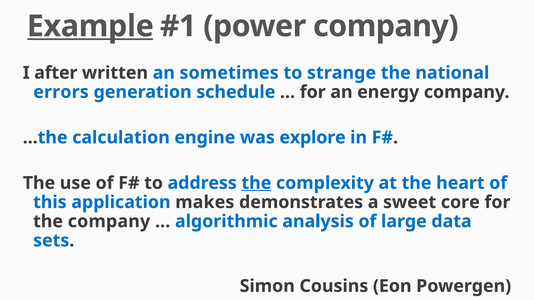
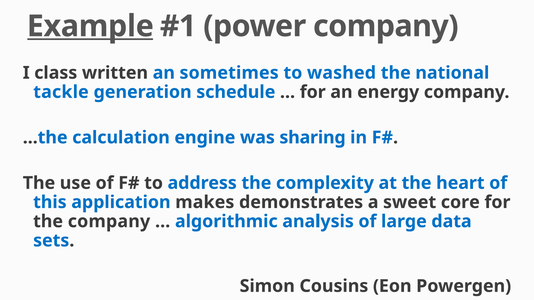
after: after -> class
strange: strange -> washed
errors: errors -> tackle
explore: explore -> sharing
the at (256, 183) underline: present -> none
